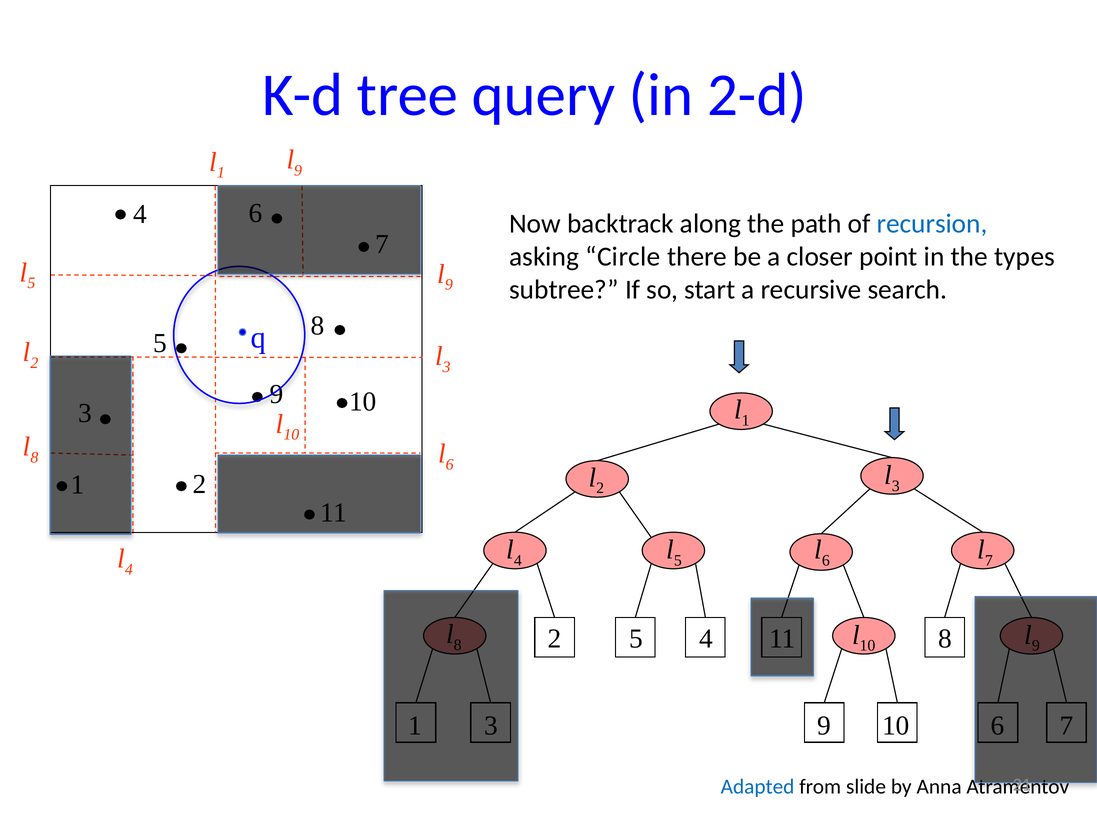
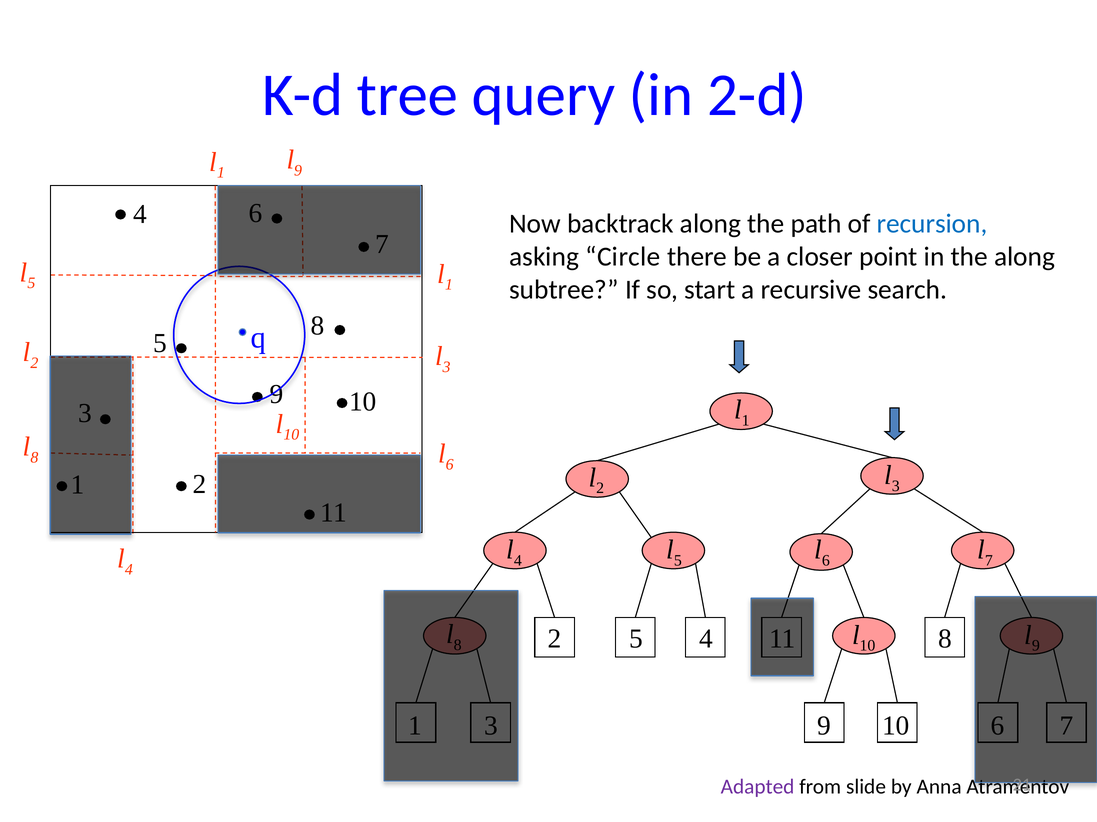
the types: types -> along
9 at (449, 285): 9 -> 1
Adapted colour: blue -> purple
